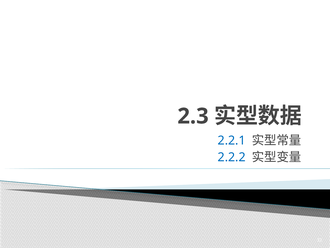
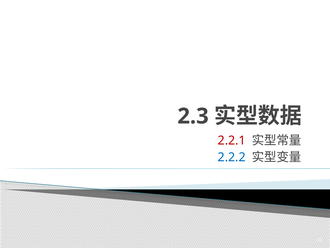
2.2.1 colour: blue -> red
